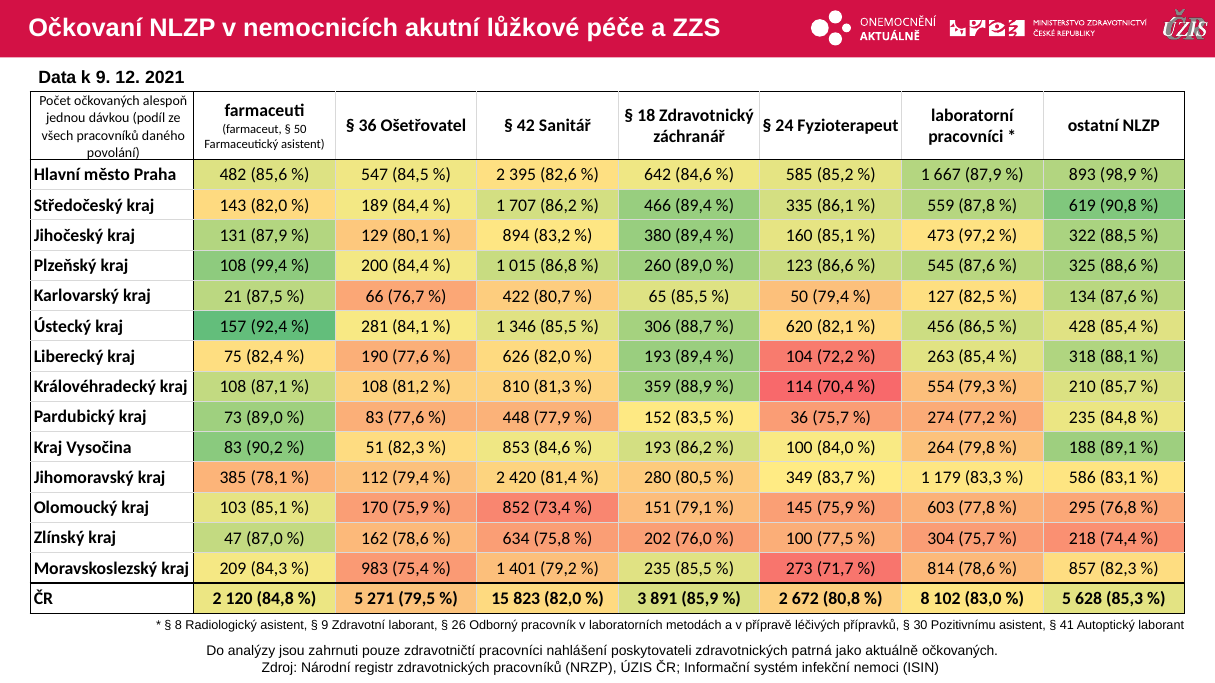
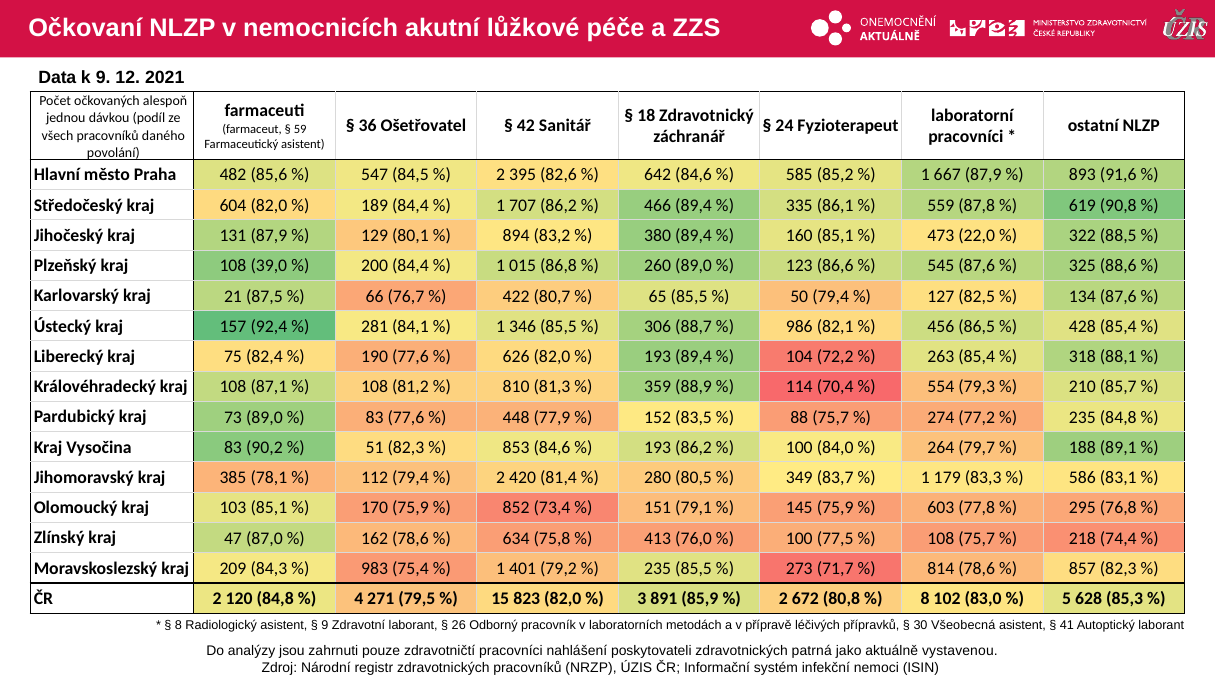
50 at (300, 129): 50 -> 59
98,9: 98,9 -> 91,6
143: 143 -> 604
97,2: 97,2 -> 22,0
99,4: 99,4 -> 39,0
620: 620 -> 986
36 at (799, 417): 36 -> 88
79,8: 79,8 -> 79,7
202: 202 -> 413
304 at (941, 539): 304 -> 108
5 at (359, 599): 5 -> 4
Pozitivnímu: Pozitivnímu -> Všeobecná
aktuálně očkovaných: očkovaných -> vystavenou
